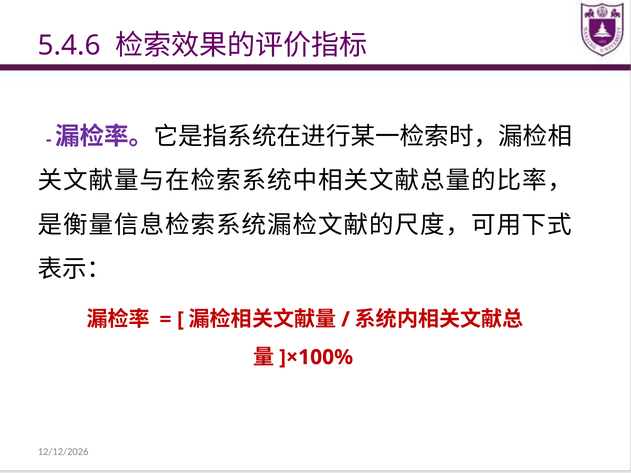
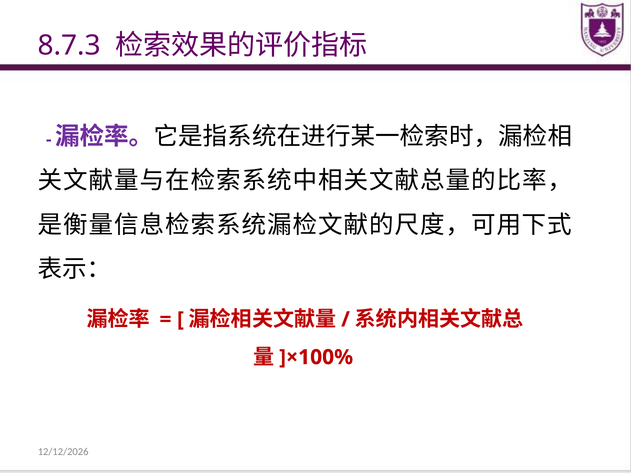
5.4.6: 5.4.6 -> 8.7.3
